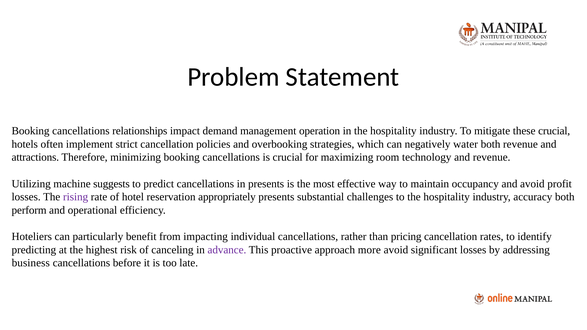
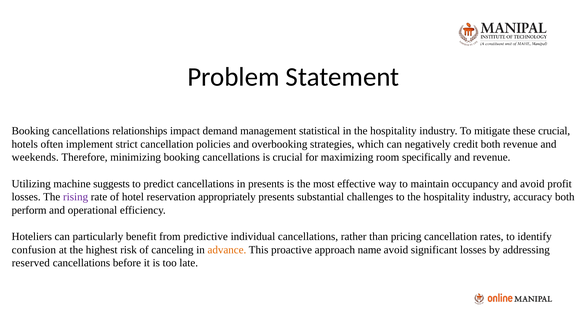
operation: operation -> statistical
water: water -> credit
attractions: attractions -> weekends
technology: technology -> specifically
impacting: impacting -> predictive
predicting: predicting -> confusion
advance colour: purple -> orange
more: more -> name
business: business -> reserved
